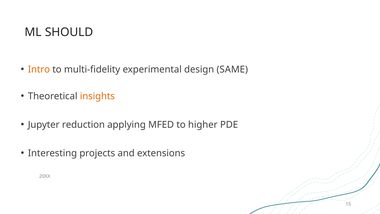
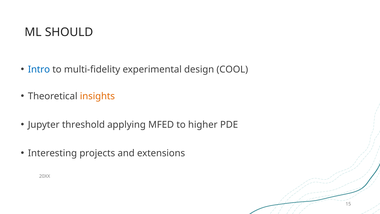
Intro colour: orange -> blue
SAME: SAME -> COOL
reduction: reduction -> threshold
